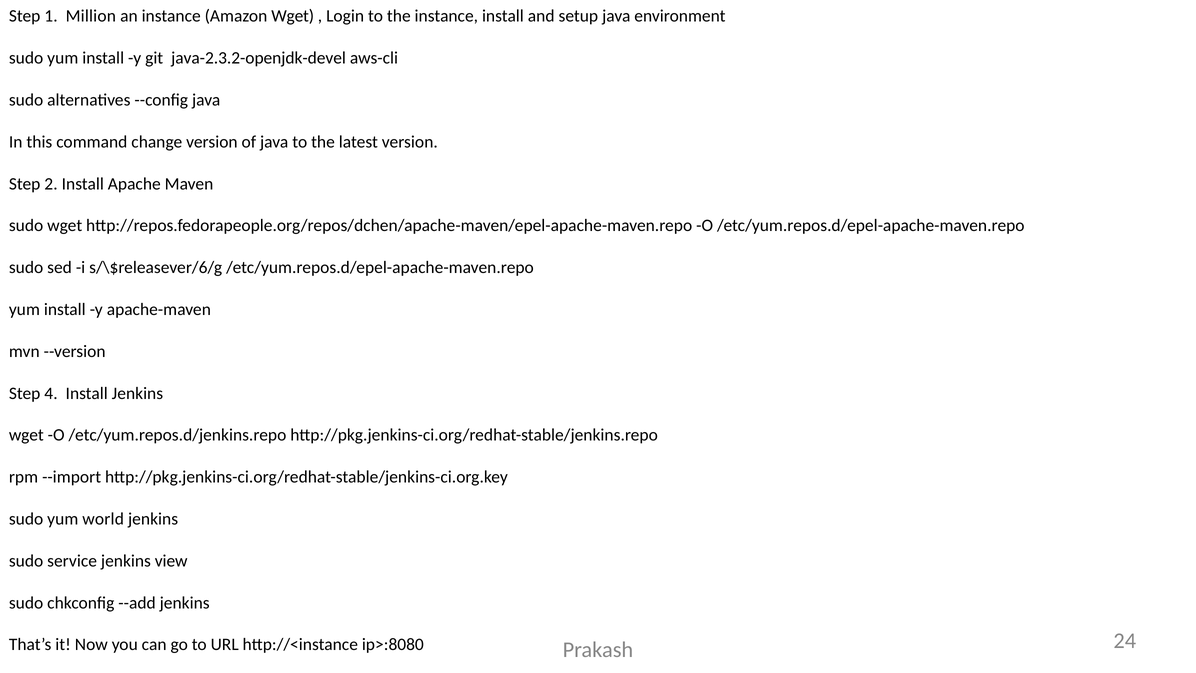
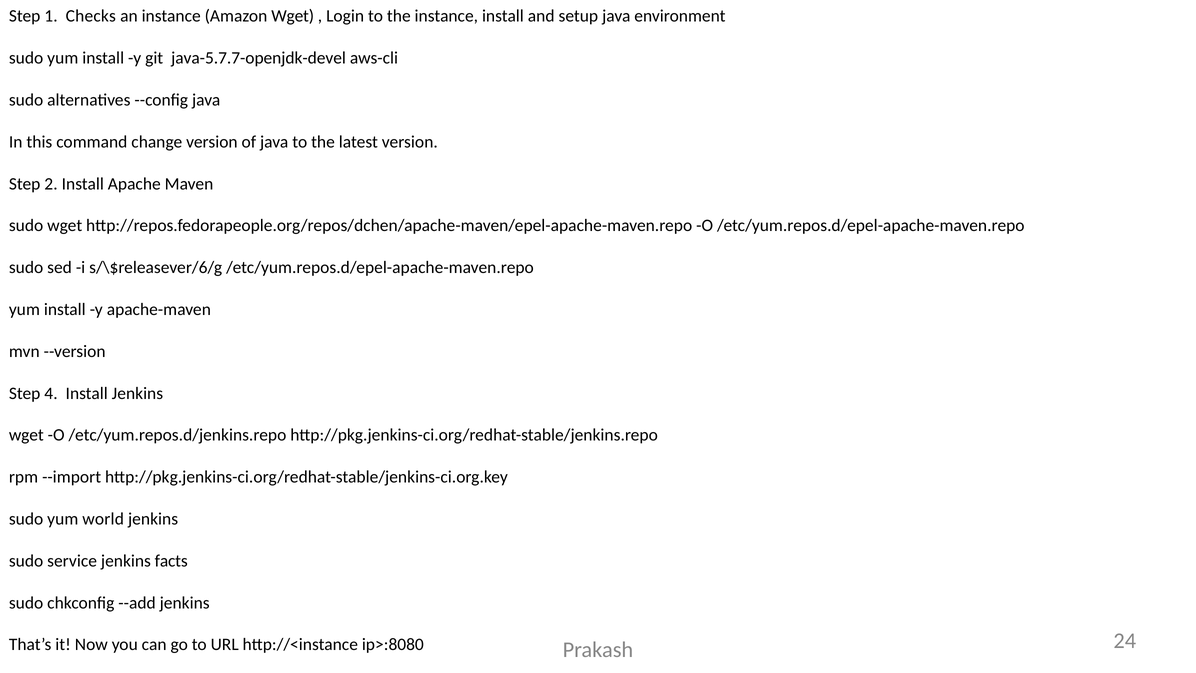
Million: Million -> Checks
java-2.3.2-openjdk-devel: java-2.3.2-openjdk-devel -> java-5.7.7-openjdk-devel
view: view -> facts
